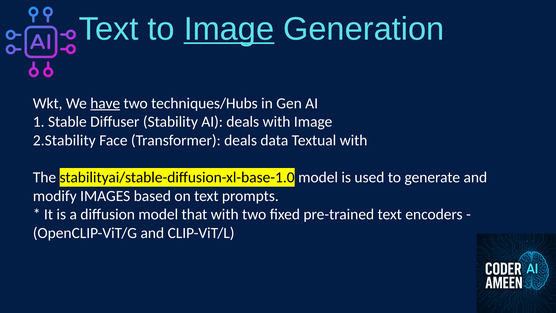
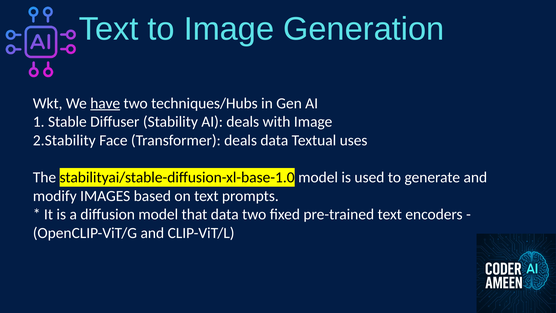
Image at (229, 29) underline: present -> none
Textual with: with -> uses
that with: with -> data
